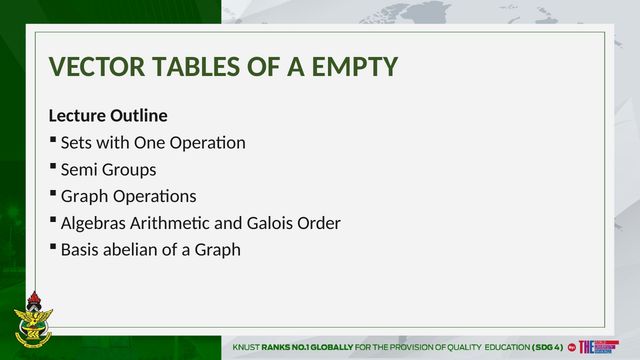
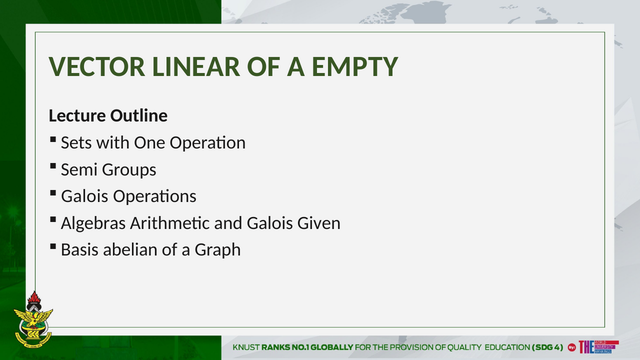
TABLES: TABLES -> LINEAR
Graph at (85, 196): Graph -> Galois
Order: Order -> Given
